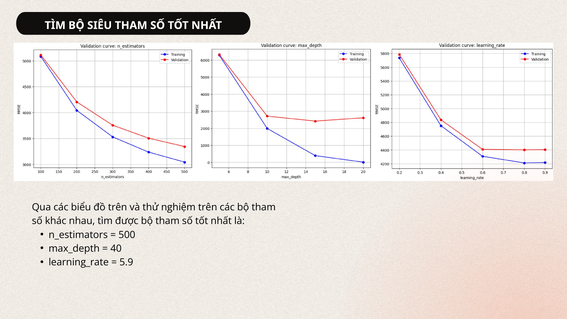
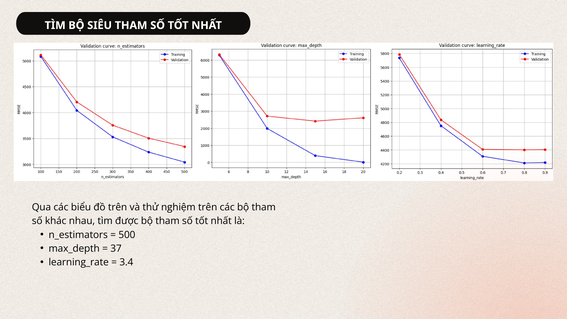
40: 40 -> 37
5.9: 5.9 -> 3.4
